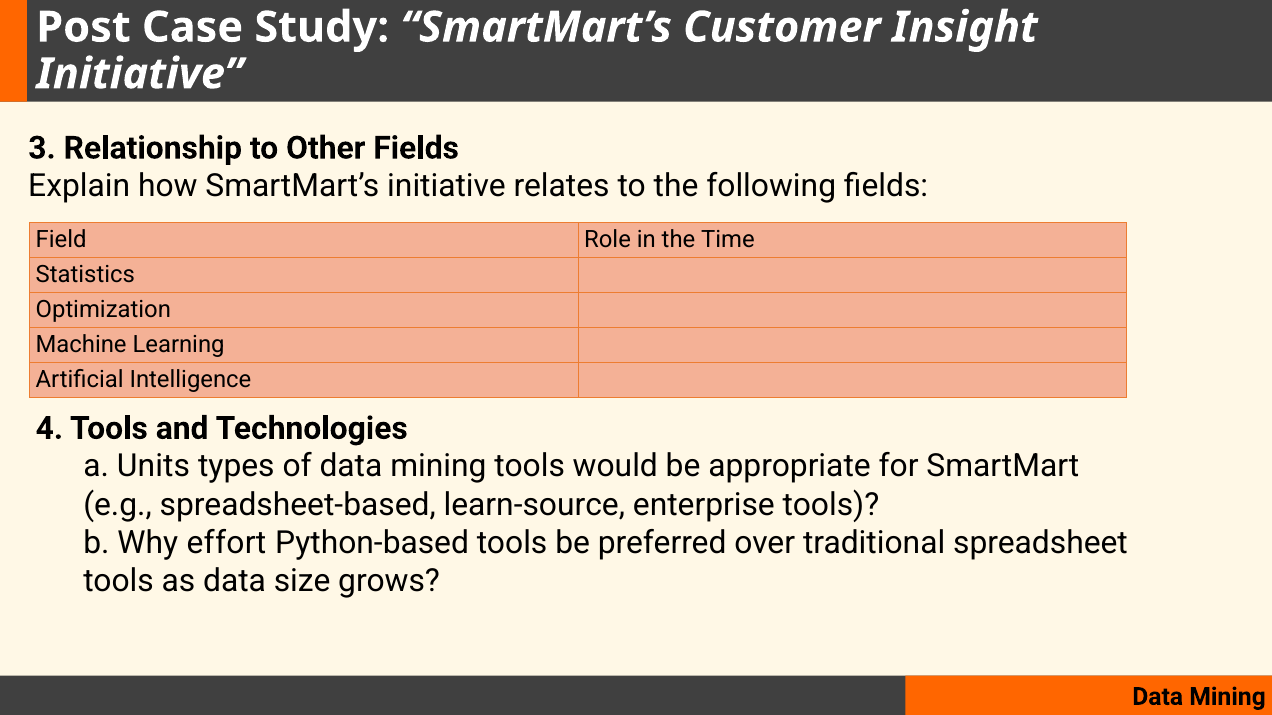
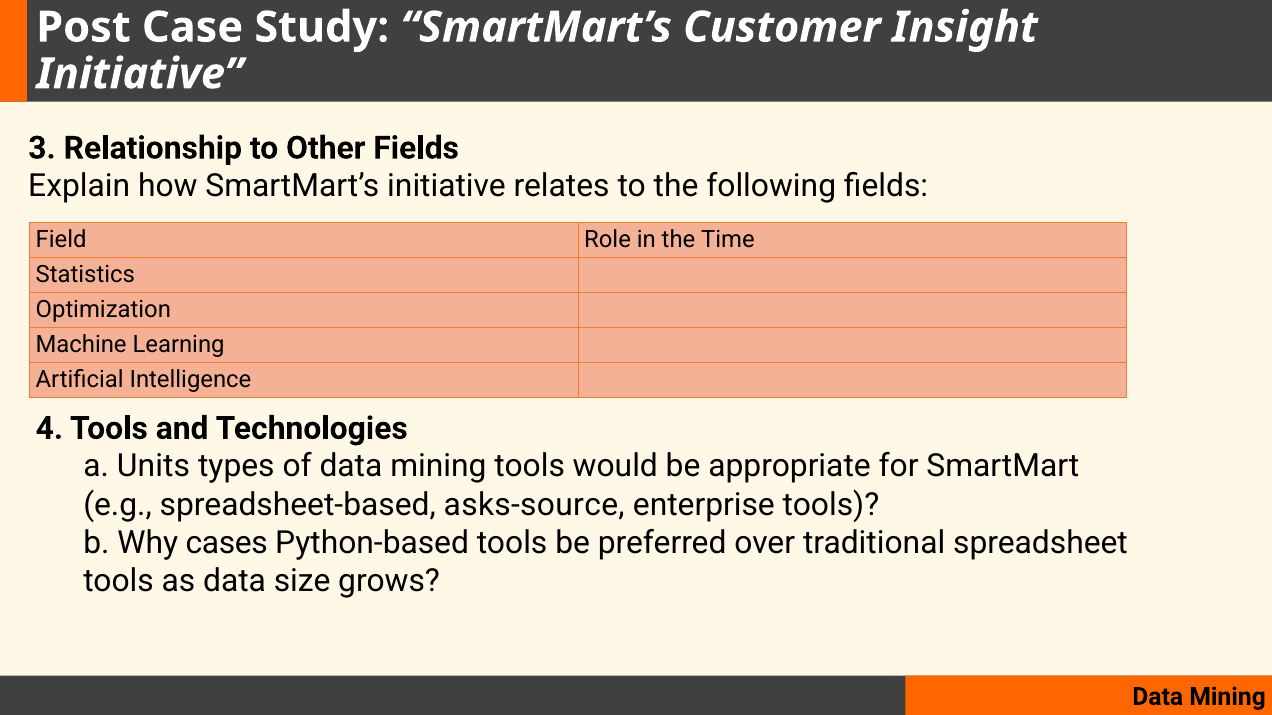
learn-source: learn-source -> asks-source
effort: effort -> cases
